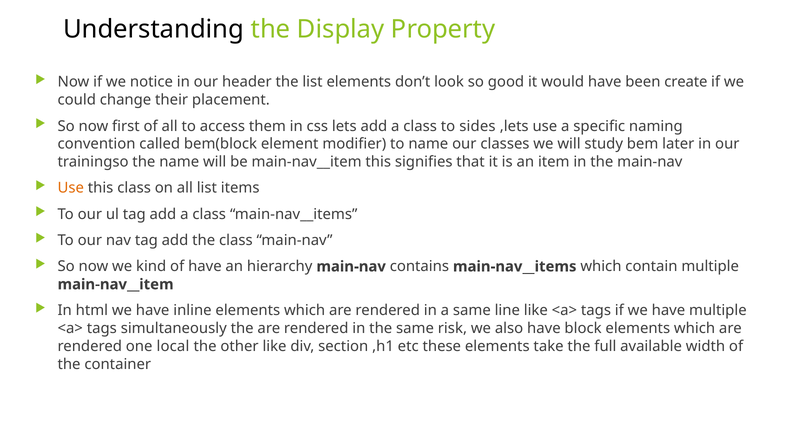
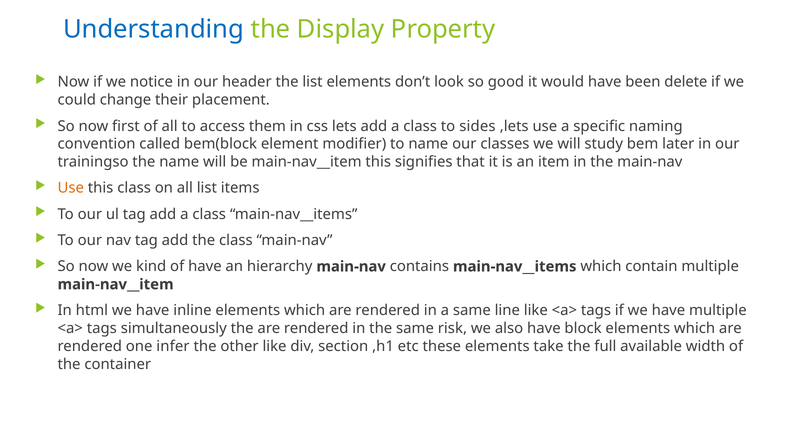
Understanding colour: black -> blue
create: create -> delete
local: local -> infer
